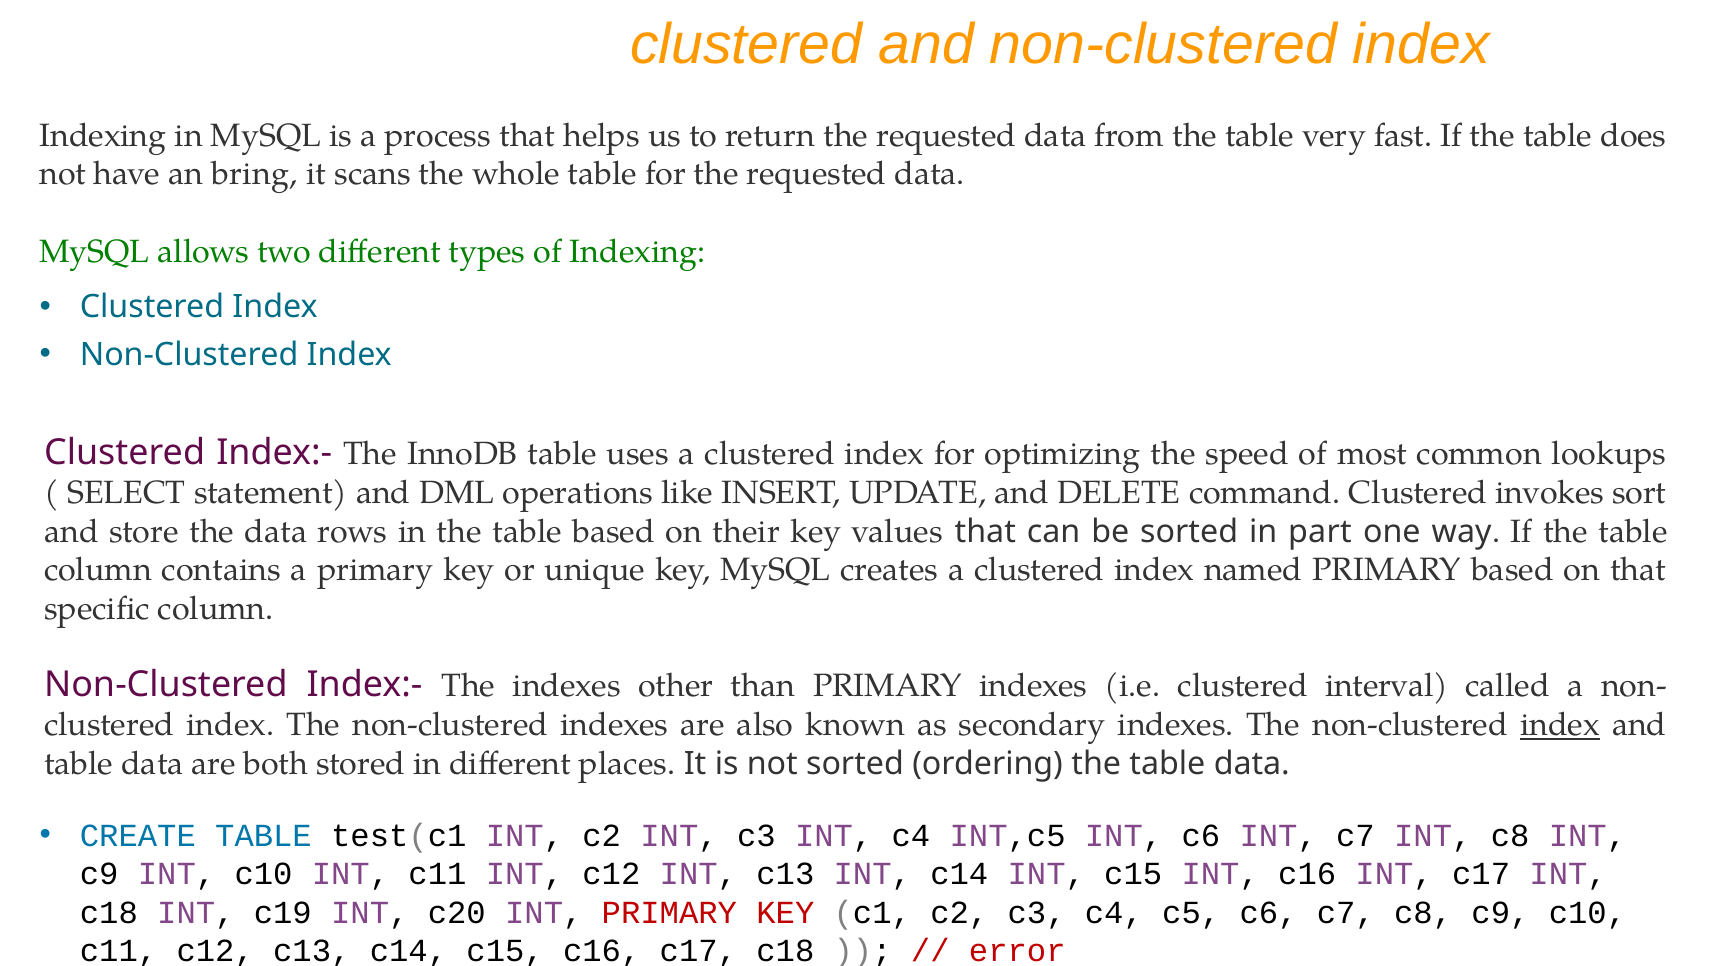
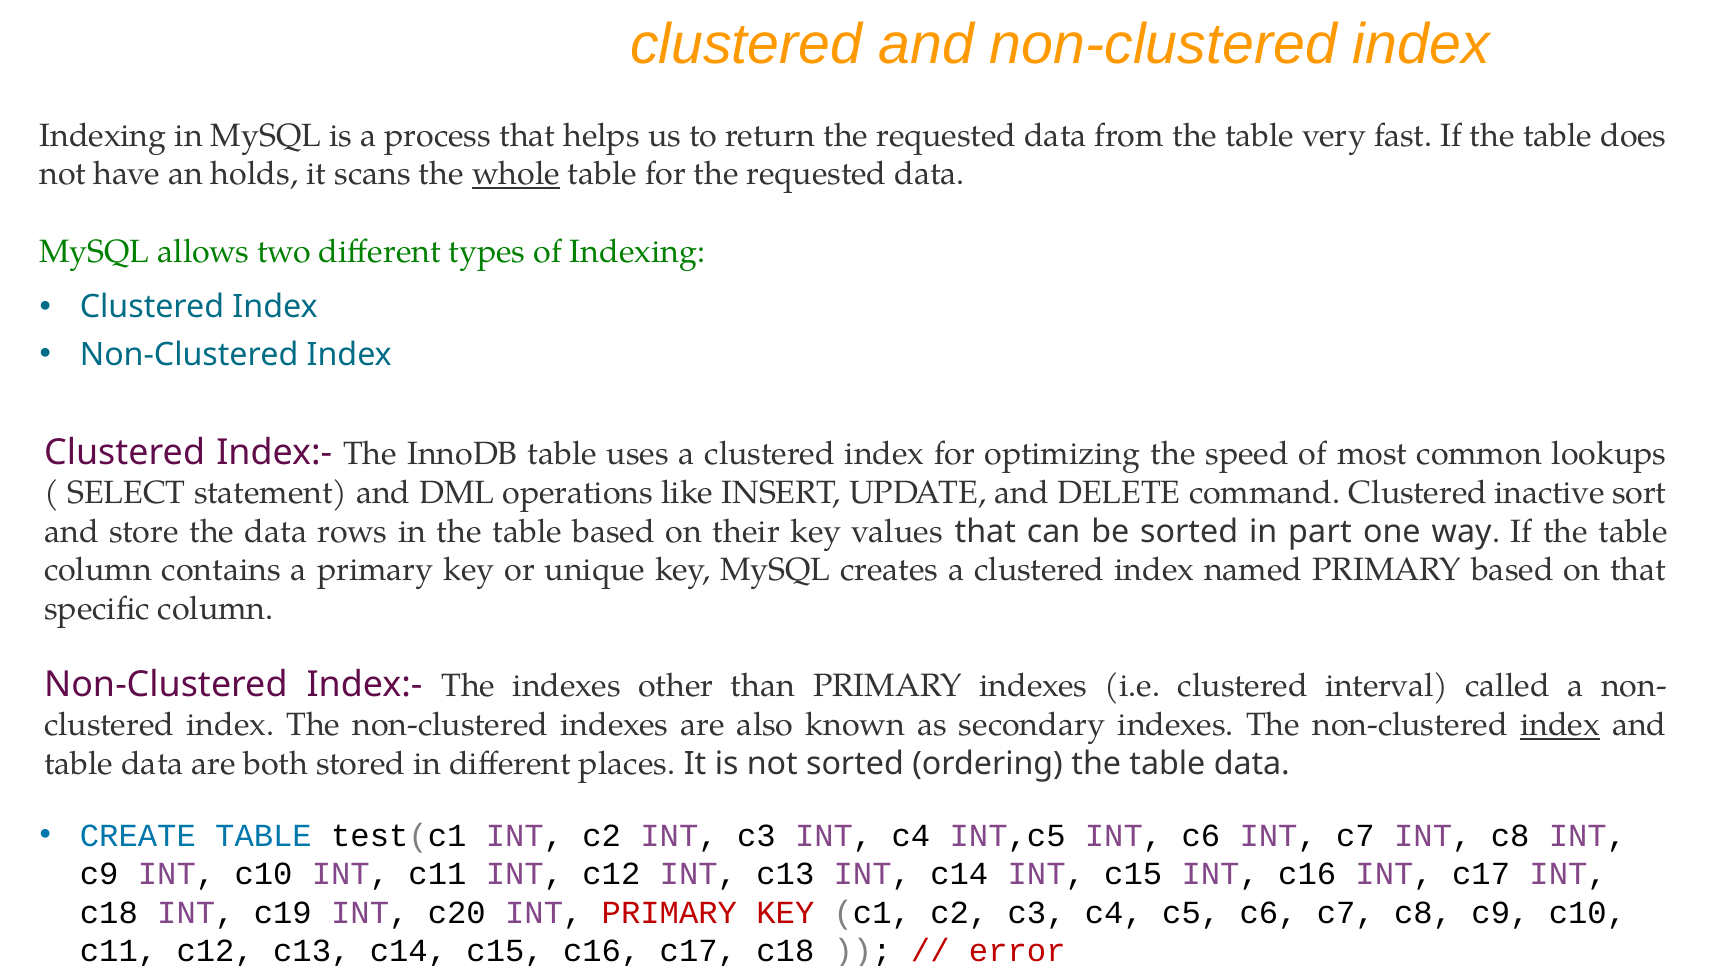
bring: bring -> holds
whole underline: none -> present
invokes: invokes -> inactive
